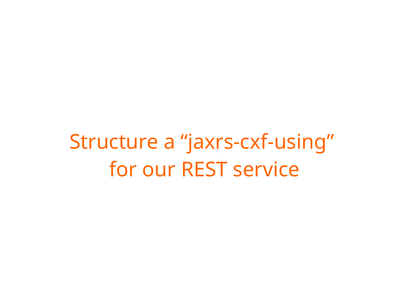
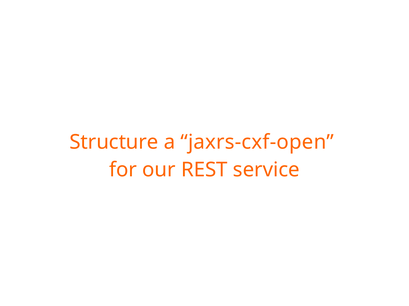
jaxrs-cxf-using: jaxrs-cxf-using -> jaxrs-cxf-open
